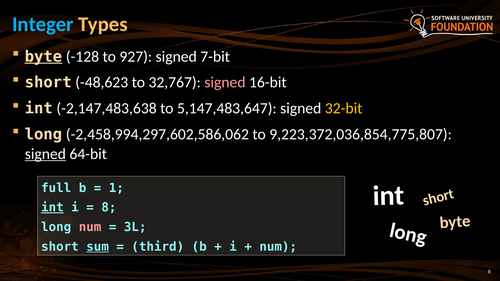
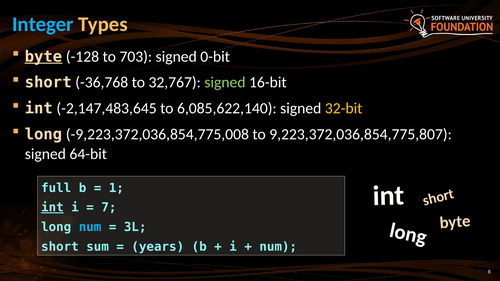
927: 927 -> 703
7-bit: 7-bit -> 0-bit
-48,623: -48,623 -> -36,768
signed at (225, 83) colour: pink -> light green
-2,147,483,638: -2,147,483,638 -> -2,147,483,645
5,147,483,647: 5,147,483,647 -> 6,085,622,140
-2,458,994,297,602,586,062: -2,458,994,297,602,586,062 -> -9,223,372,036,854,775,008
signed at (45, 154) underline: present -> none
8 at (109, 208): 8 -> 7
num at (90, 227) colour: pink -> light blue
sum underline: present -> none
third: third -> years
